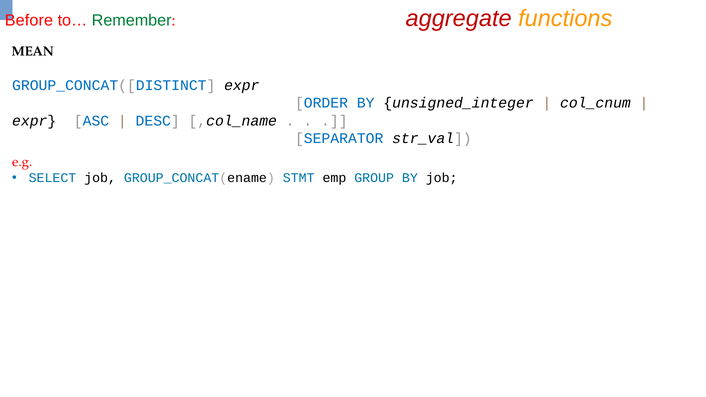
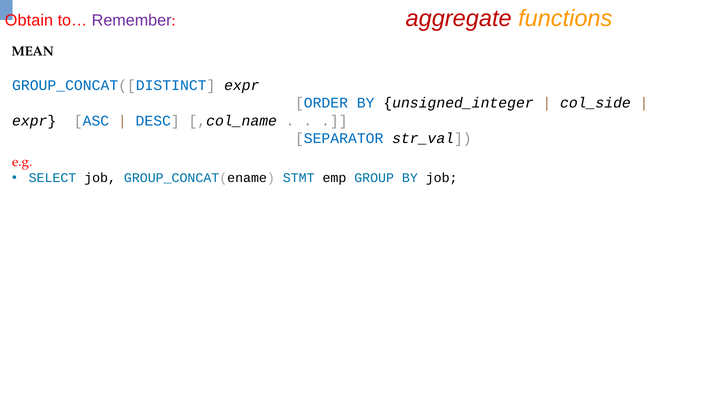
Before: Before -> Obtain
Remember colour: green -> purple
col_cnum: col_cnum -> col_side
